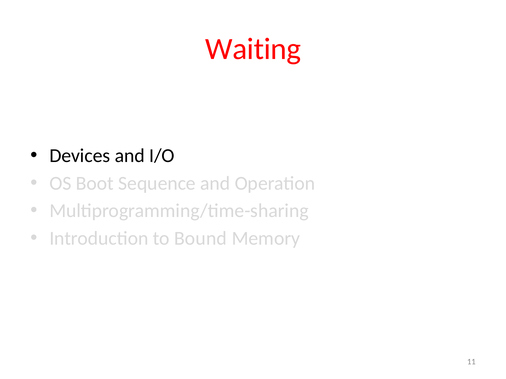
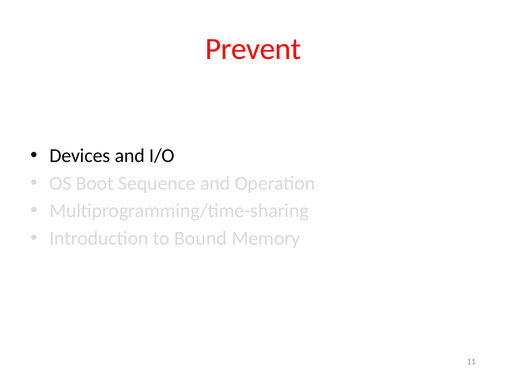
Waiting: Waiting -> Prevent
